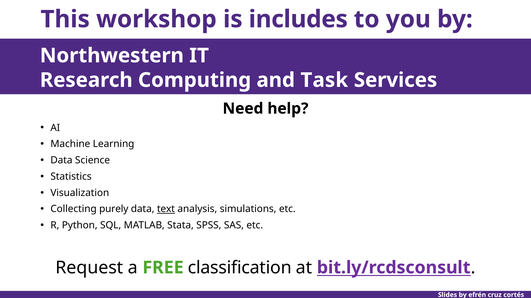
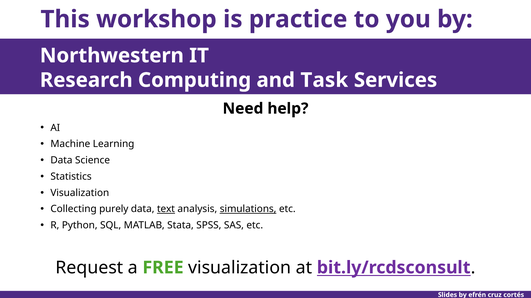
includes: includes -> practice
simulations underline: none -> present
FREE classification: classification -> visualization
